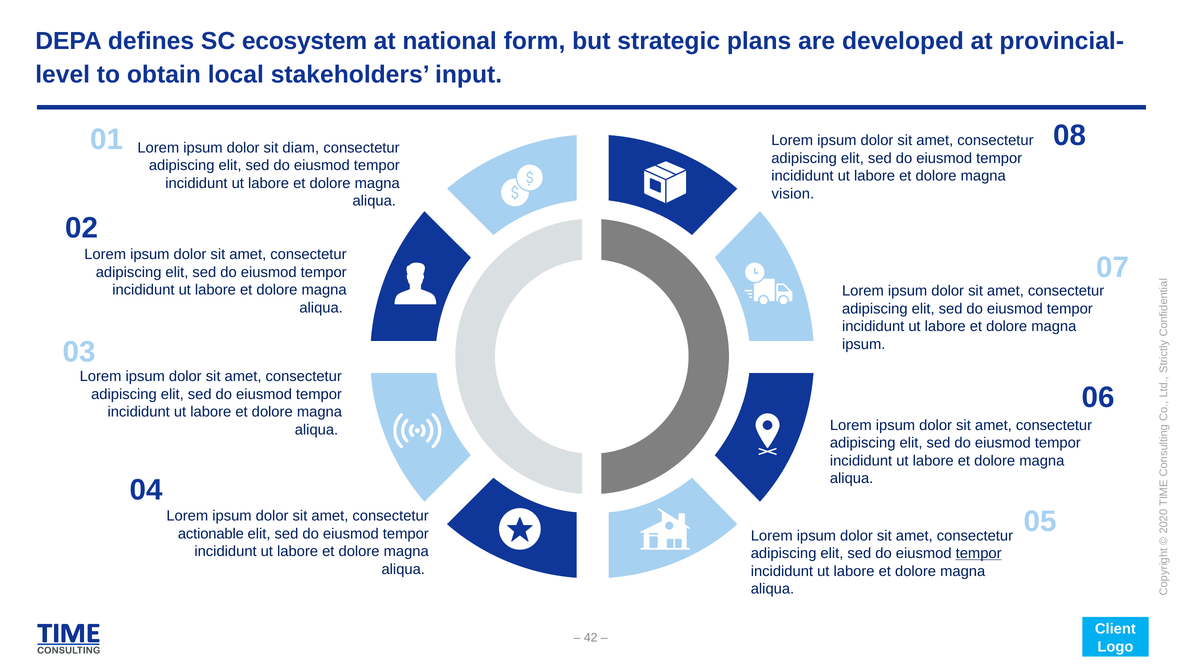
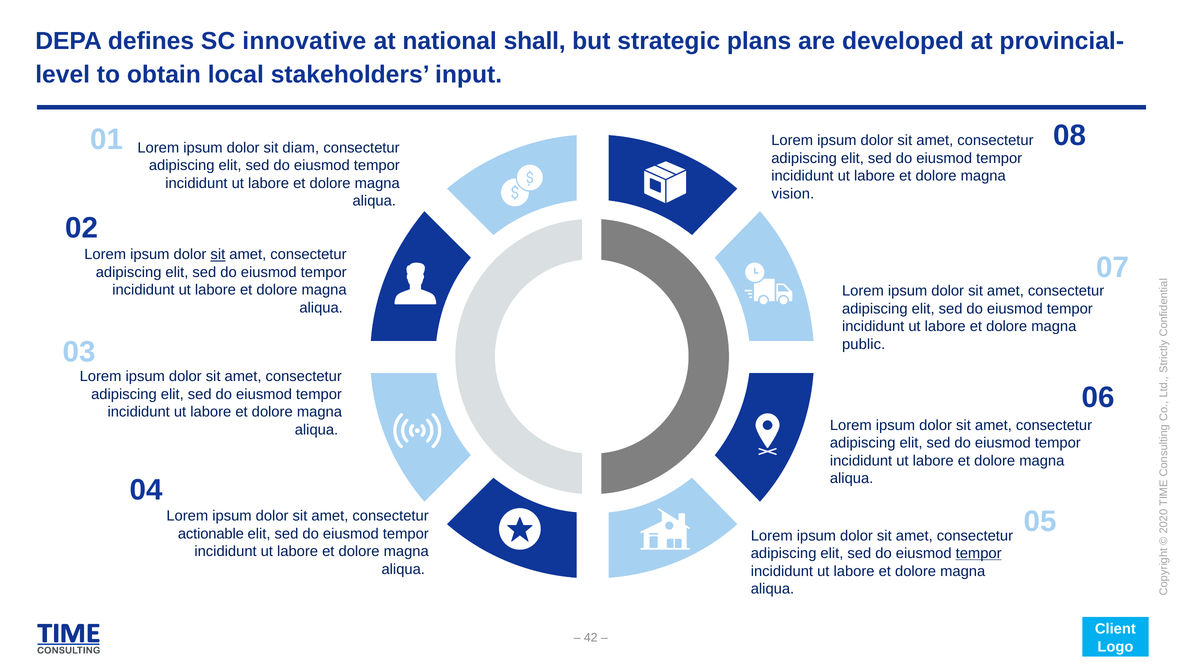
ecosystem: ecosystem -> innovative
form: form -> shall
sit at (218, 255) underline: none -> present
ipsum at (864, 344): ipsum -> public
